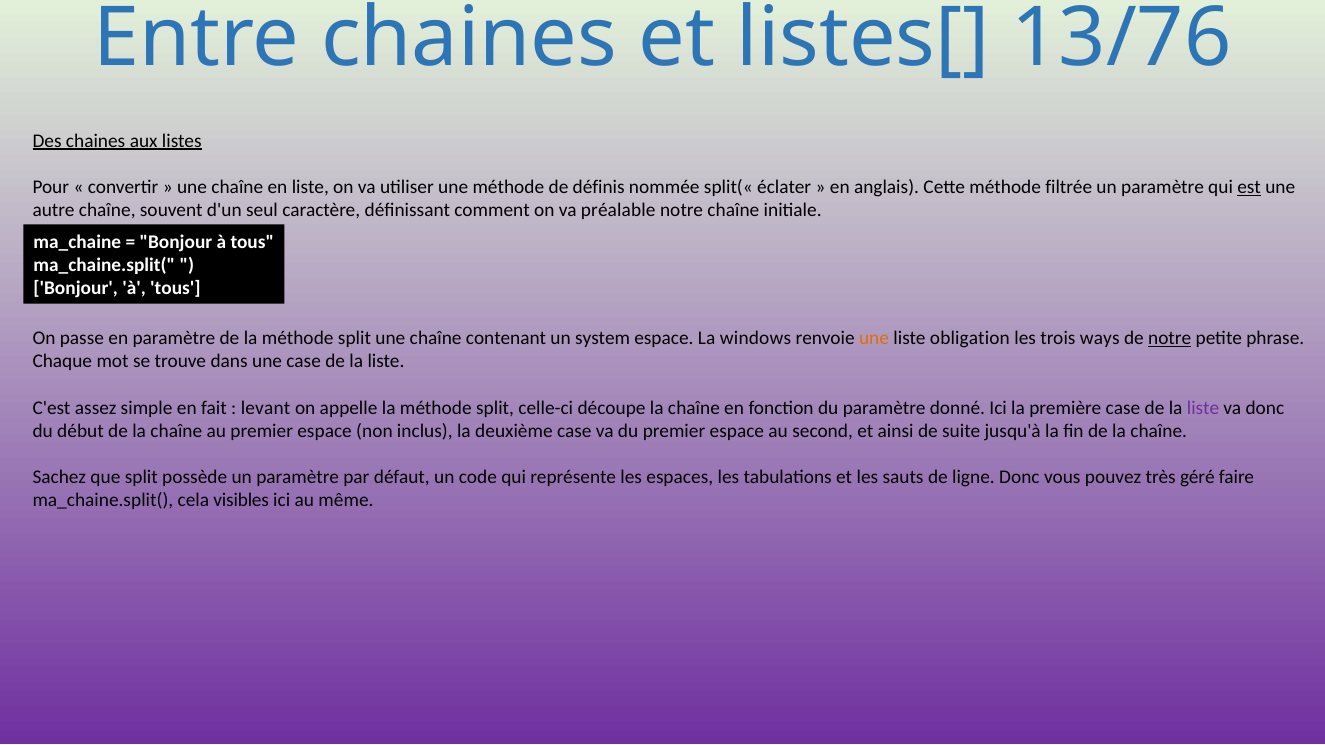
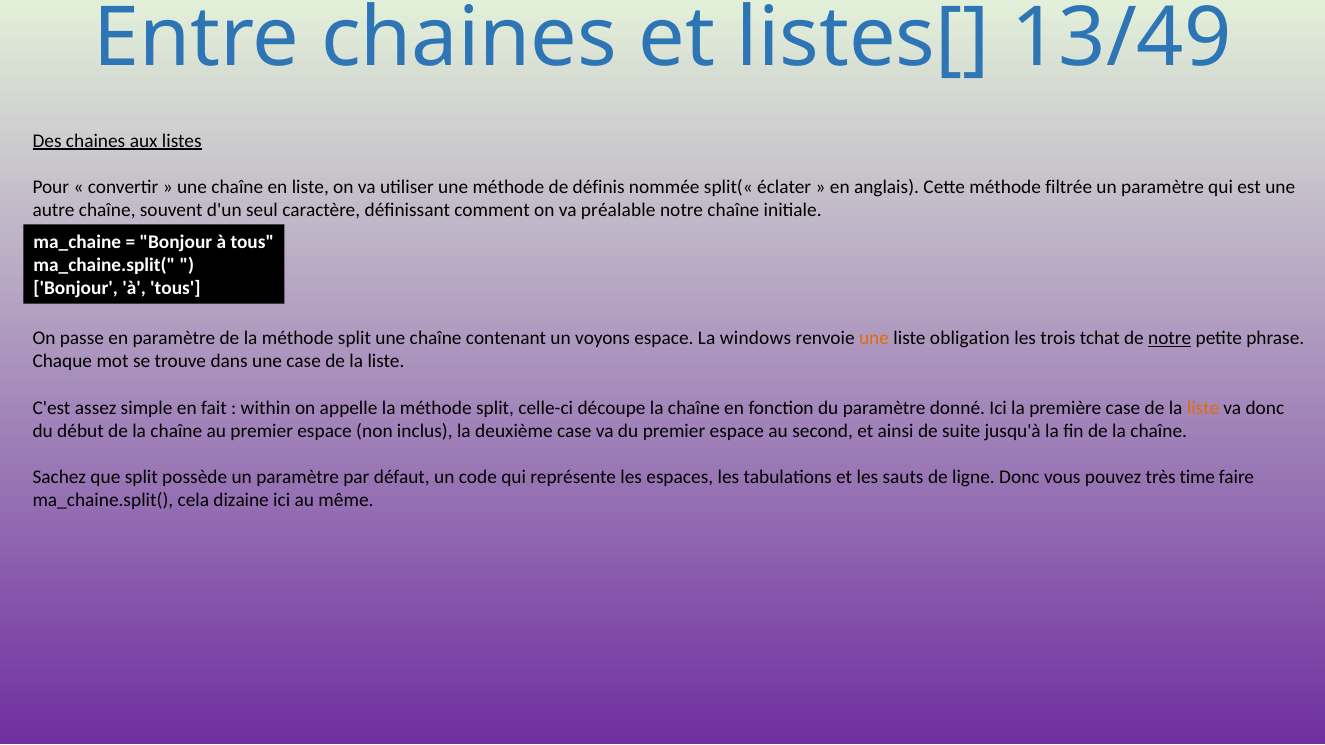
13/76: 13/76 -> 13/49
est underline: present -> none
system: system -> voyons
ways: ways -> tchat
levant: levant -> within
liste at (1203, 408) colour: purple -> orange
géré: géré -> time
visibles: visibles -> dizaine
